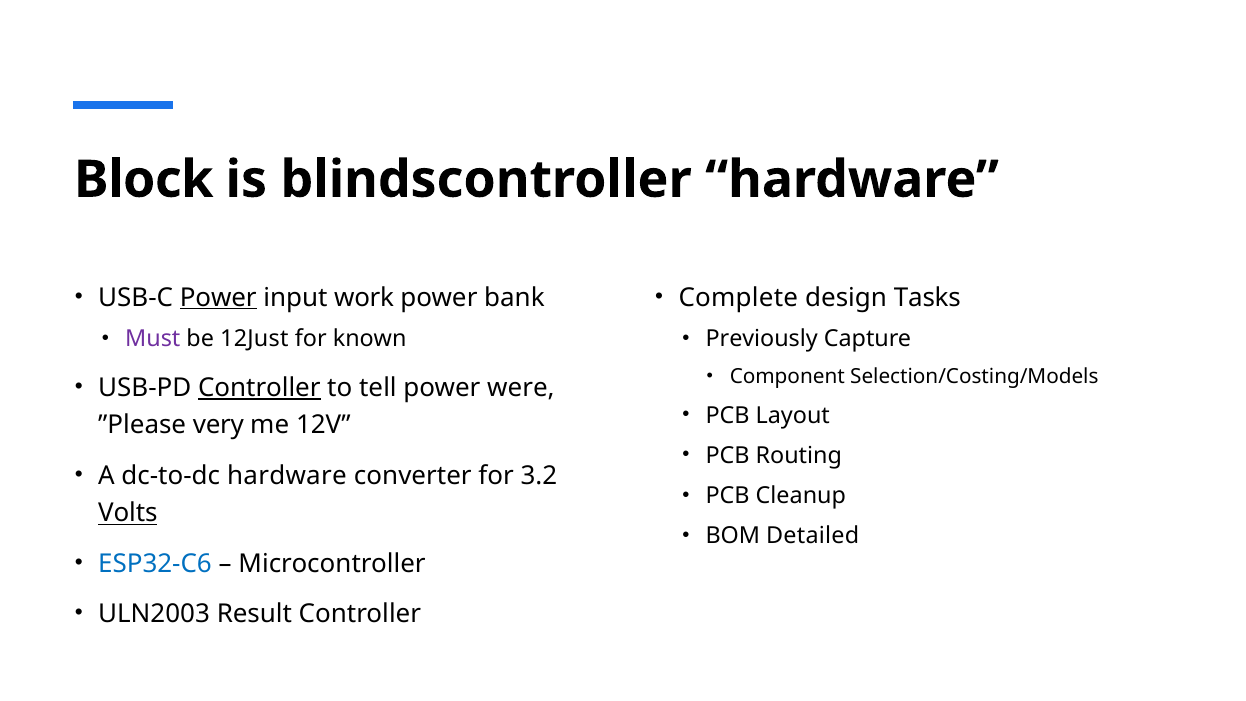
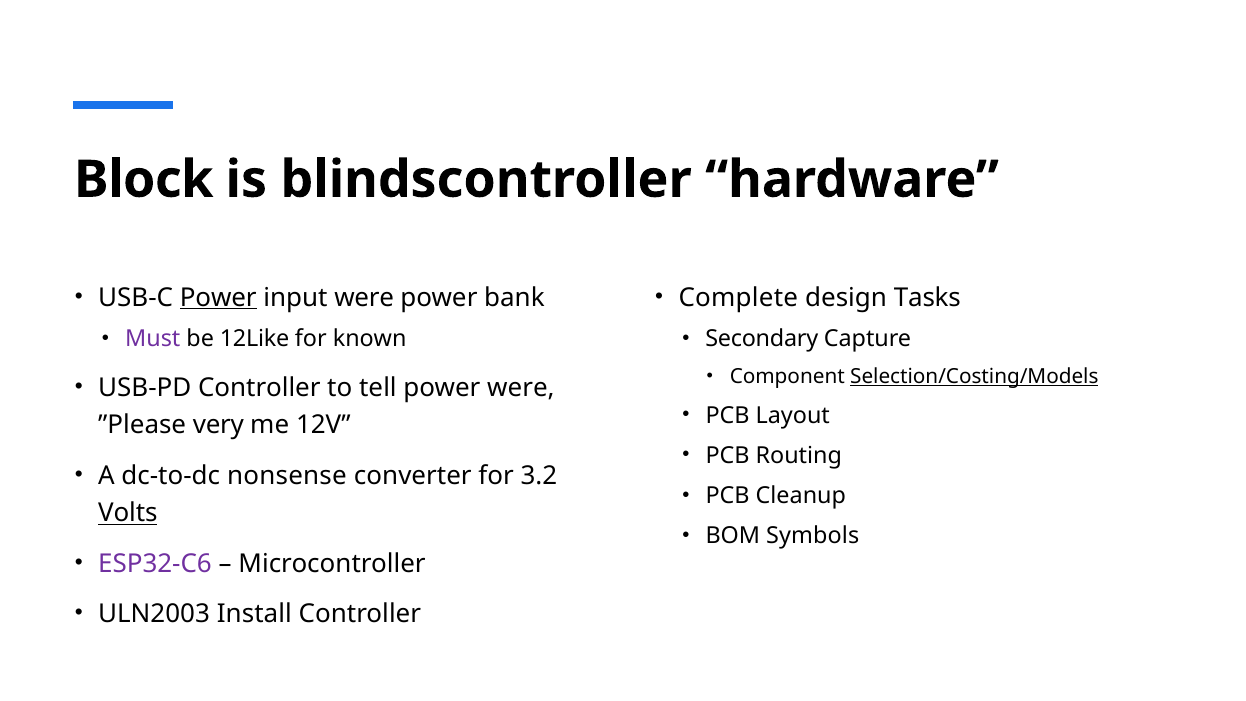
input work: work -> were
12Just: 12Just -> 12Like
Previously: Previously -> Secondary
Selection/Costing/Models underline: none -> present
Controller at (259, 388) underline: present -> none
dc-to-dc hardware: hardware -> nonsense
Detailed: Detailed -> Symbols
ESP32-C6 colour: blue -> purple
Result: Result -> Install
